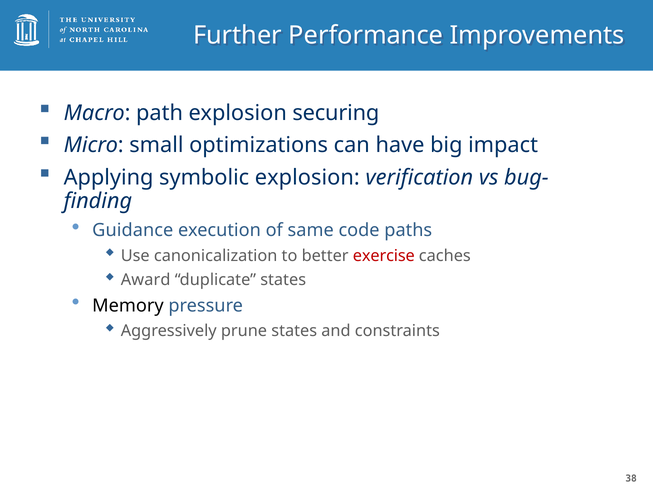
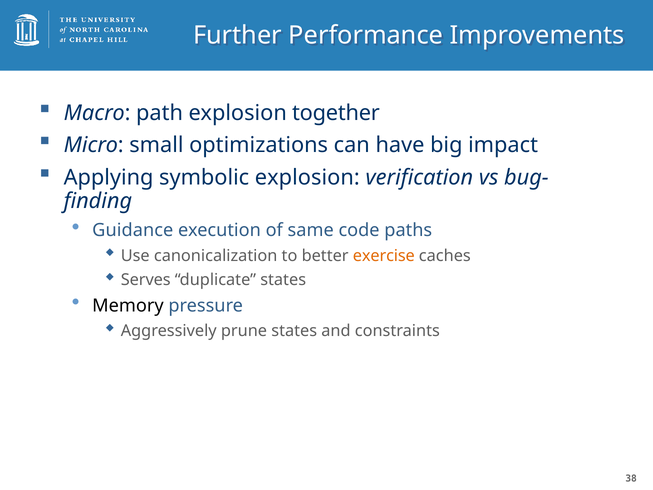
securing: securing -> together
exercise colour: red -> orange
Award: Award -> Serves
